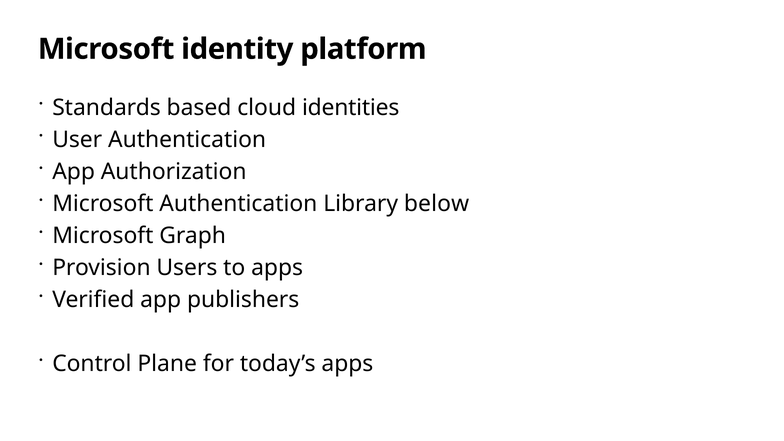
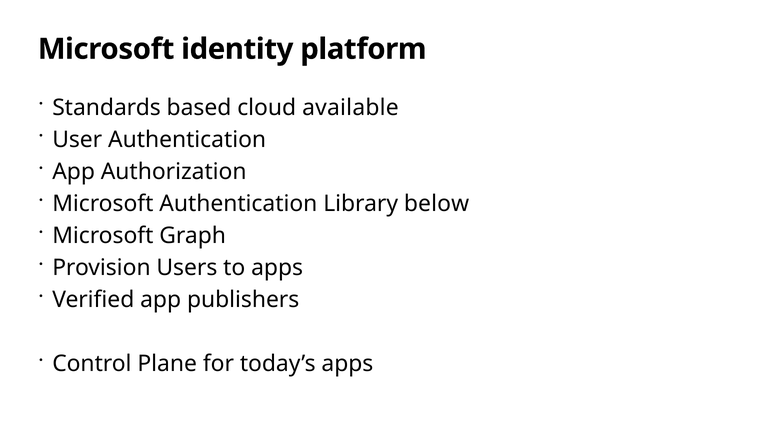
identities: identities -> available
